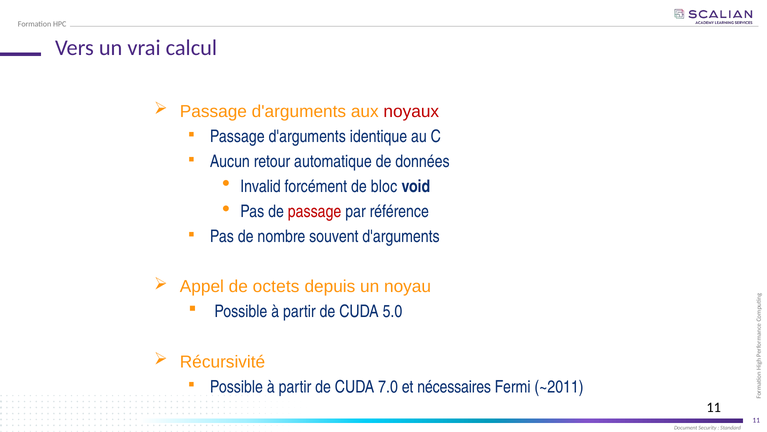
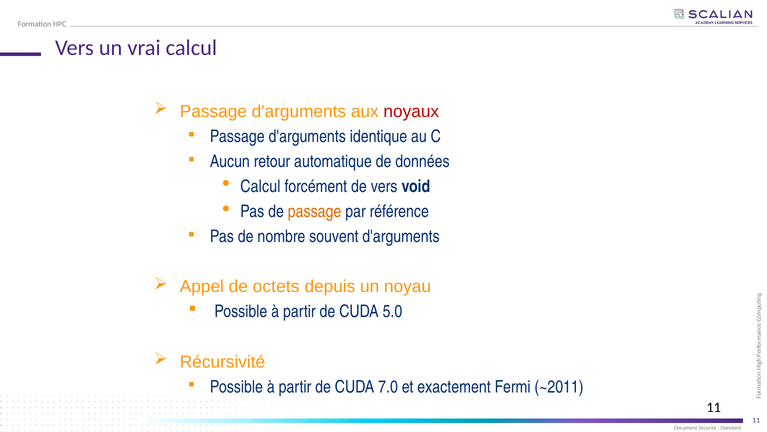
Invalid at (261, 186): Invalid -> Calcul
de bloc: bloc -> vers
passage at (315, 211) colour: red -> orange
nécessaires: nécessaires -> exactement
